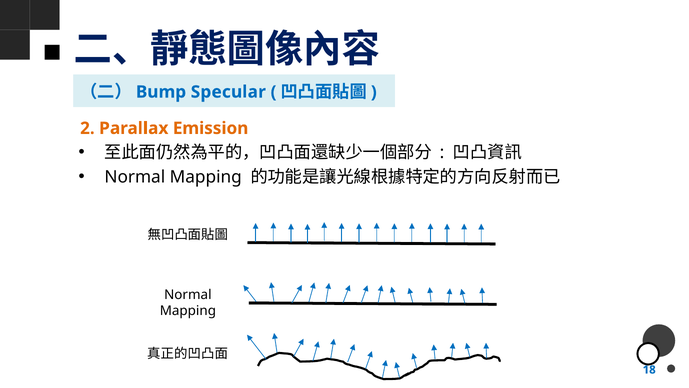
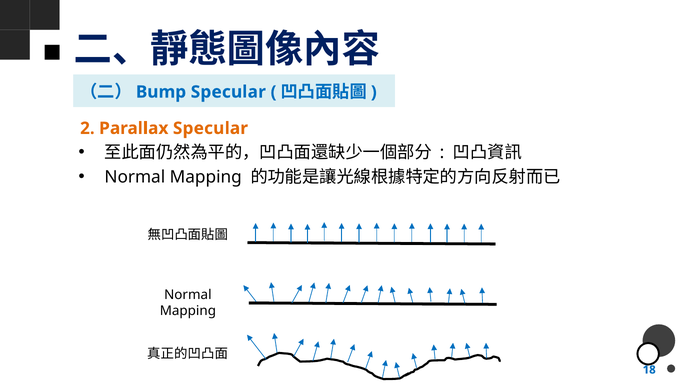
Parallax Emission: Emission -> Specular
